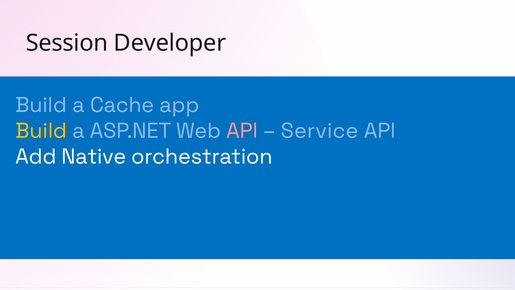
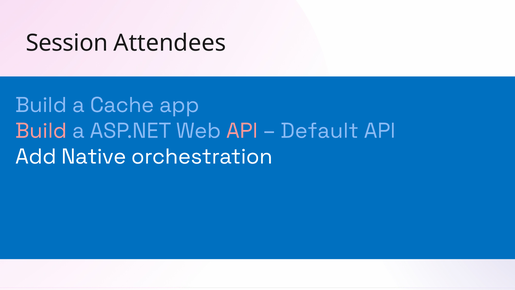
Developer: Developer -> Attendees
Build at (41, 131) colour: yellow -> pink
Service: Service -> Default
